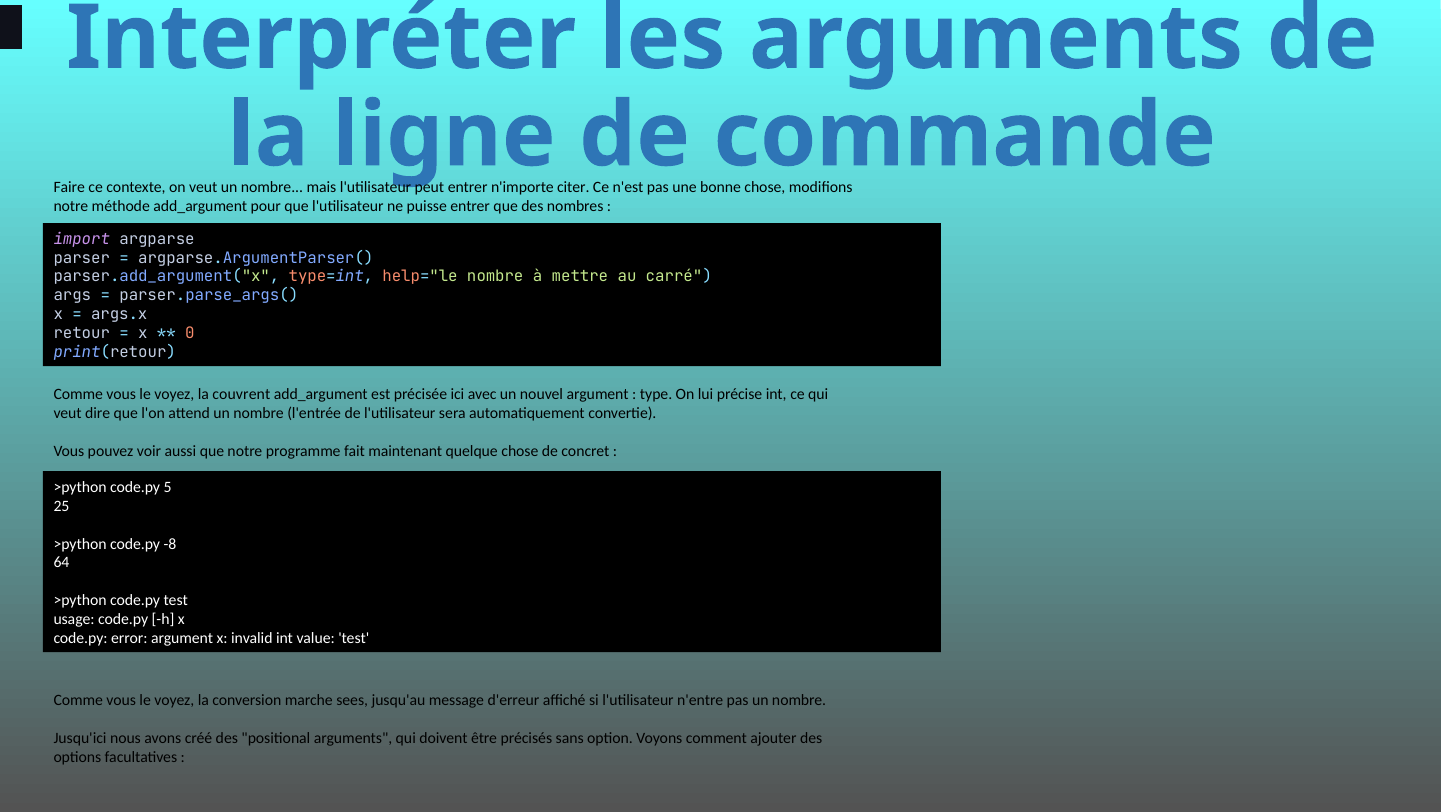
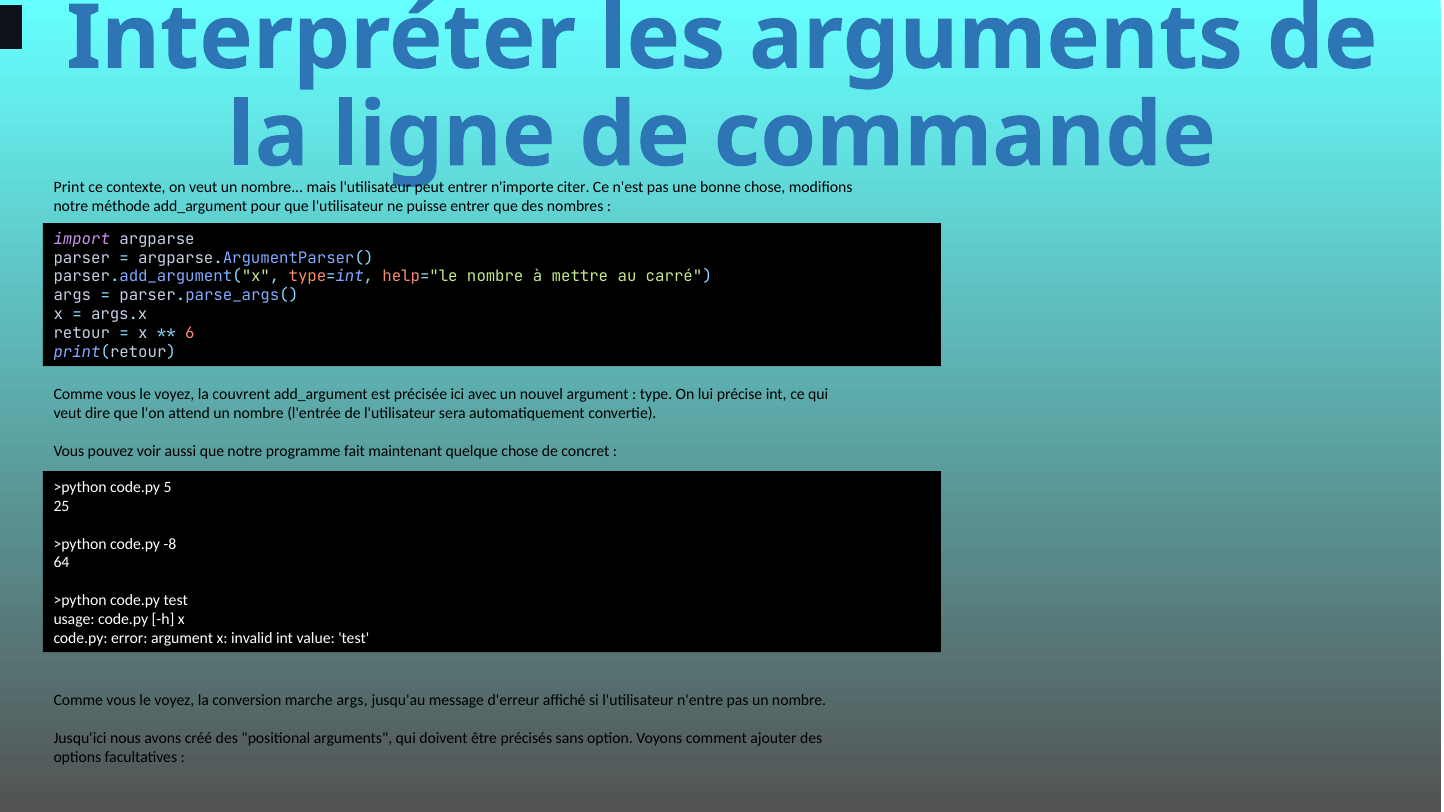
Faire: Faire -> Print
0: 0 -> 6
marche sees: sees -> args
